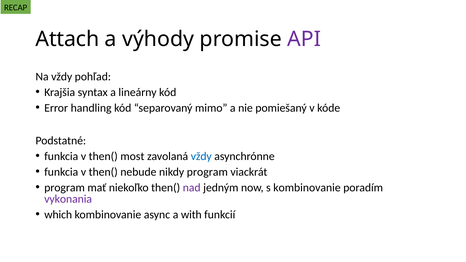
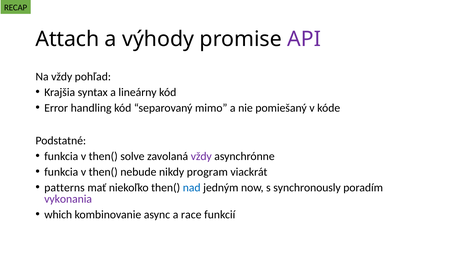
most: most -> solve
vždy at (201, 156) colour: blue -> purple
program at (65, 188): program -> patterns
nad colour: purple -> blue
s kombinovanie: kombinovanie -> synchronously
with: with -> race
